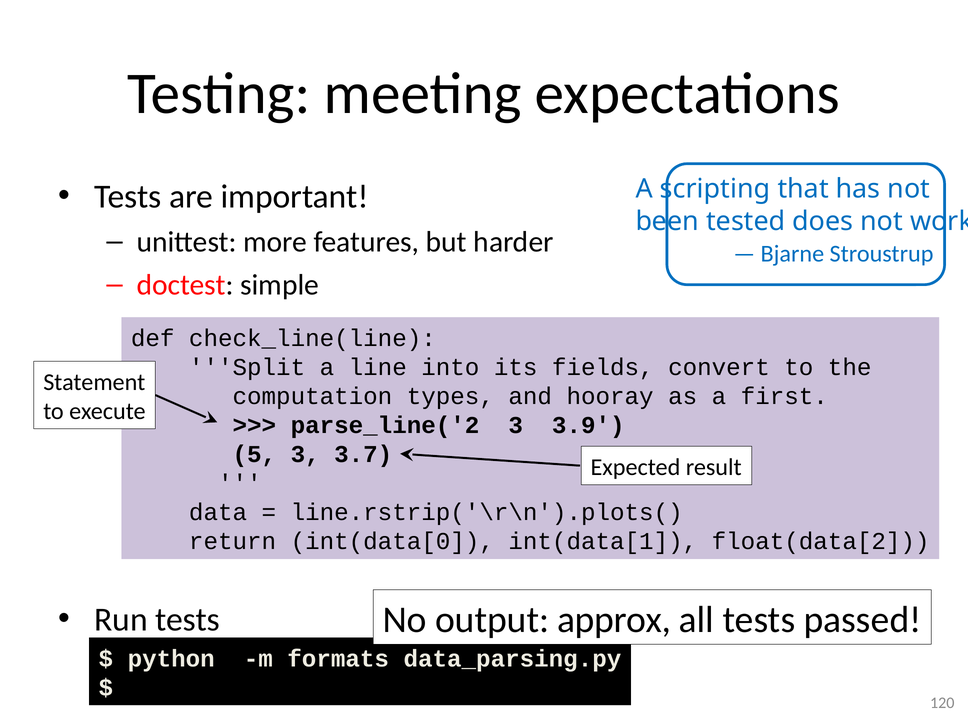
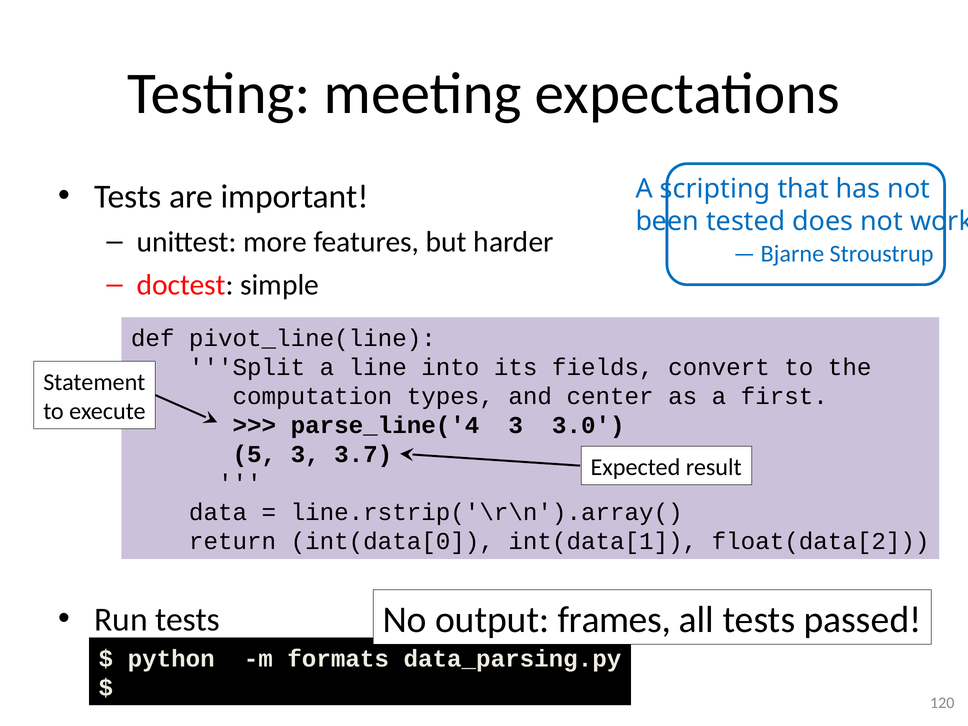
check_line(line: check_line(line -> pivot_line(line
hooray: hooray -> center
parse_line('2: parse_line('2 -> parse_line('4
3.9: 3.9 -> 3.0
line.rstrip('\r\n').plots(: line.rstrip('\r\n').plots( -> line.rstrip('\r\n').array(
approx: approx -> frames
